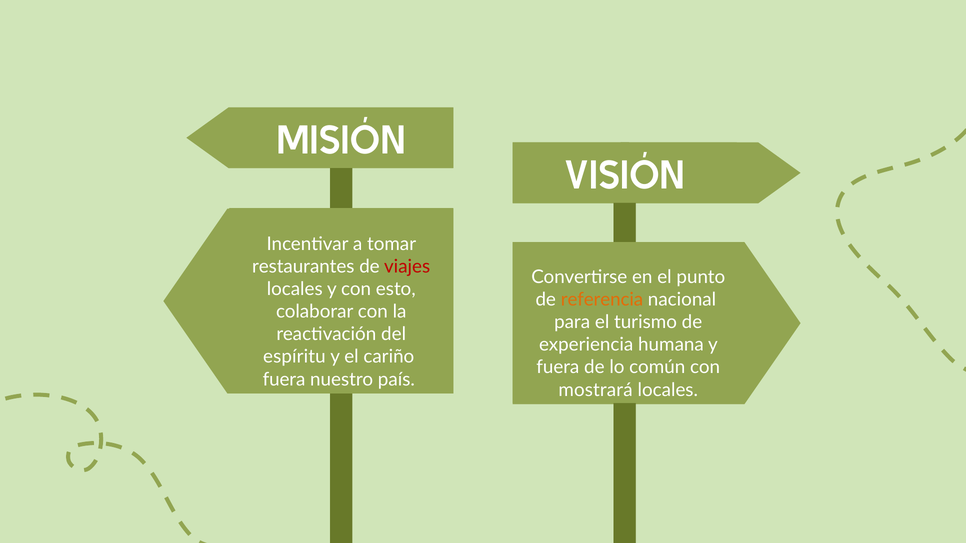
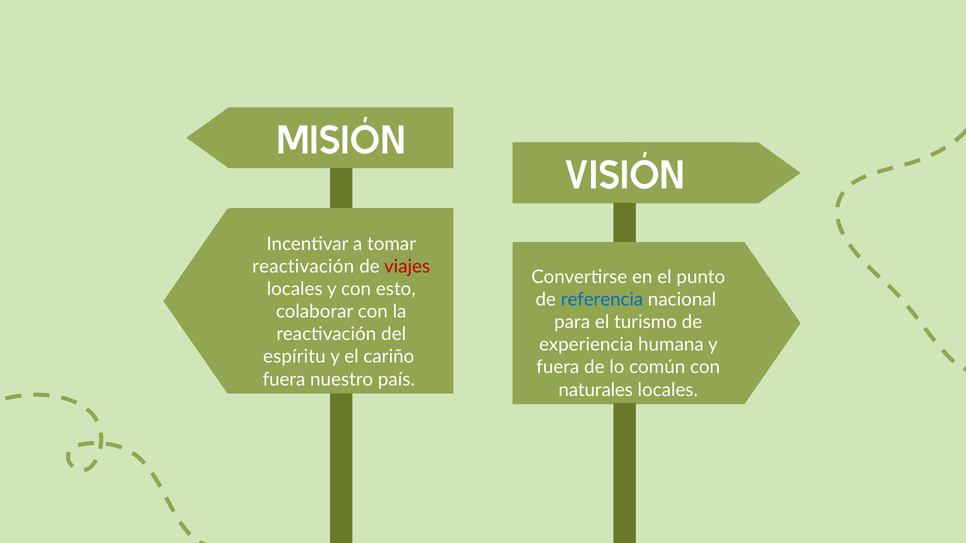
restaurantes at (303, 267): restaurantes -> reactivación
referencia colour: orange -> blue
mostrará: mostrará -> naturales
